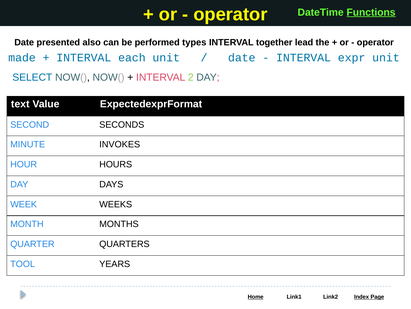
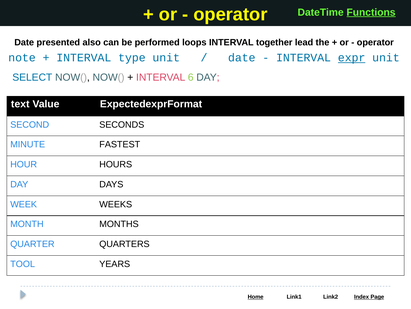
types: types -> loops
made: made -> note
each: each -> type
expr underline: none -> present
2: 2 -> 6
INVOKES: INVOKES -> FASTEST
